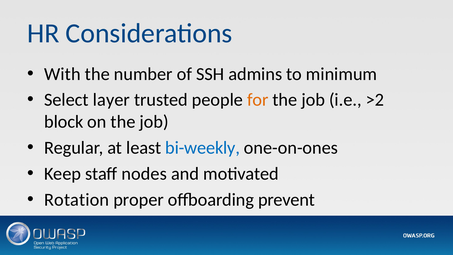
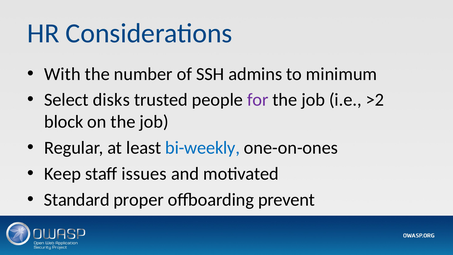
layer: layer -> disks
for colour: orange -> purple
nodes: nodes -> issues
Rotation: Rotation -> Standard
